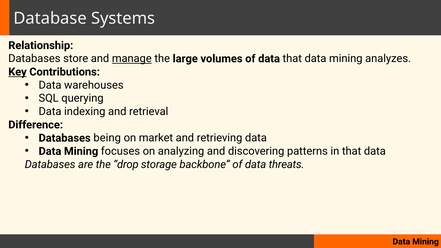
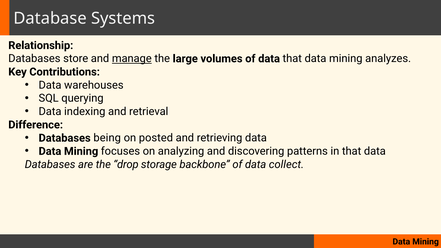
Key underline: present -> none
market: market -> posted
threats: threats -> collect
